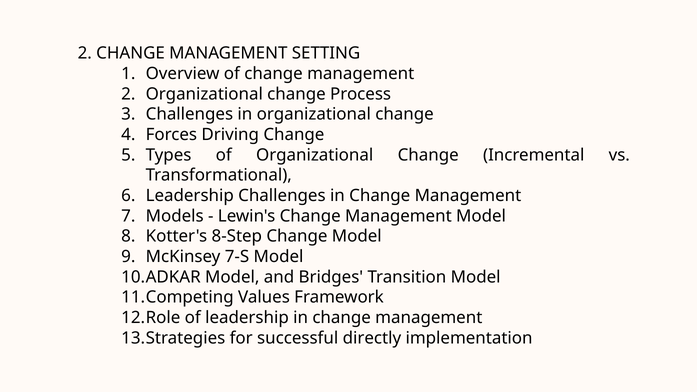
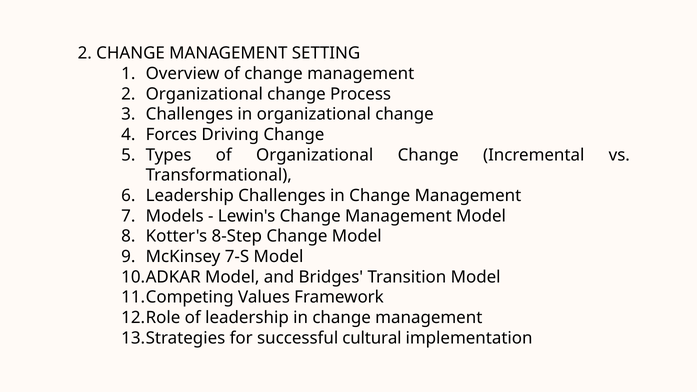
directly: directly -> cultural
